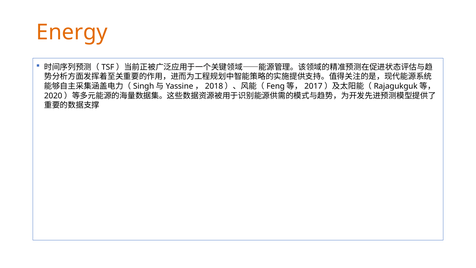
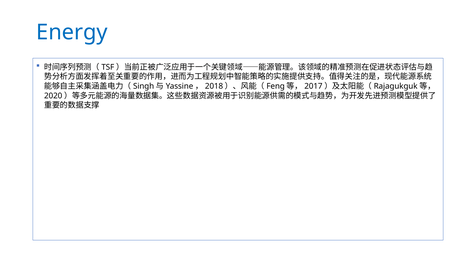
Energy colour: orange -> blue
